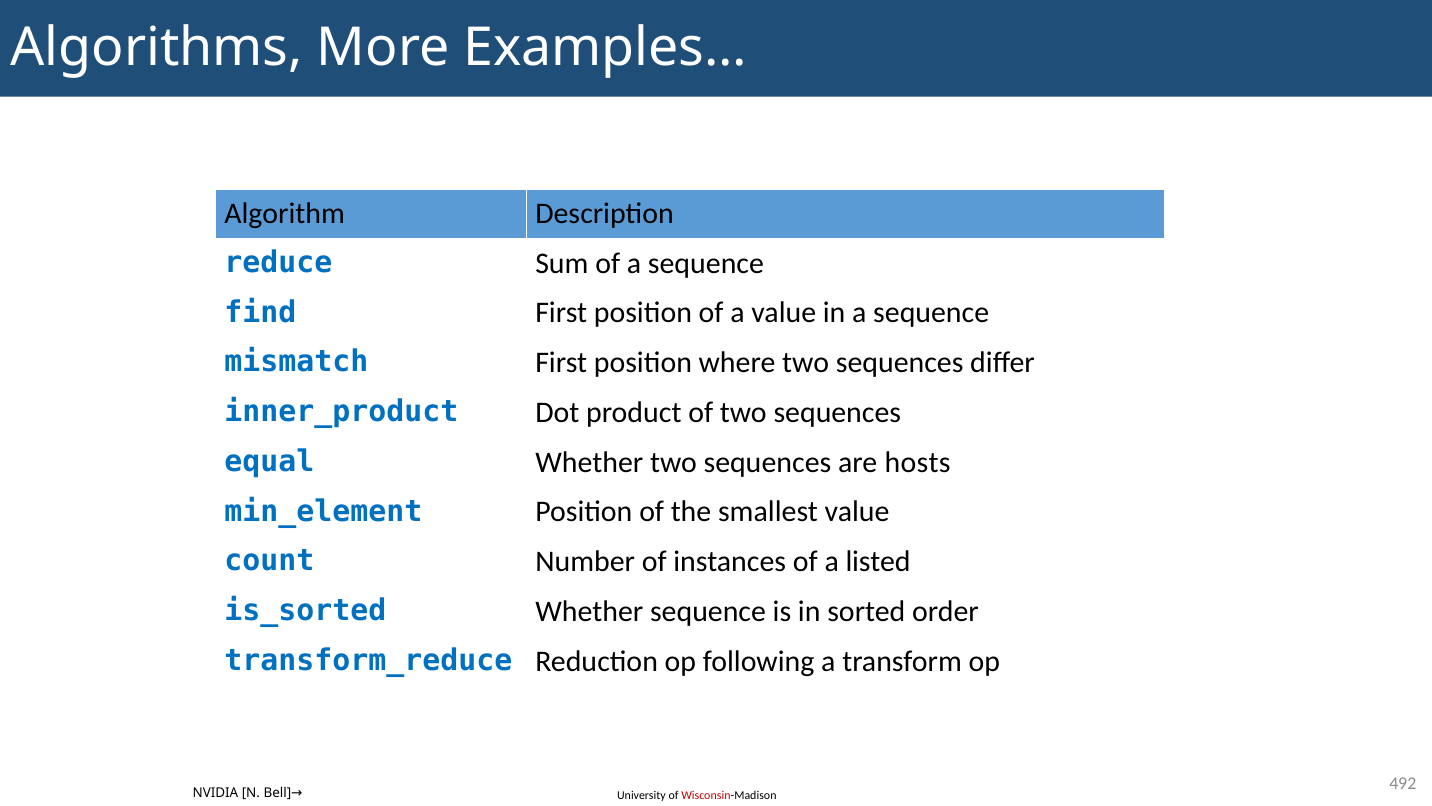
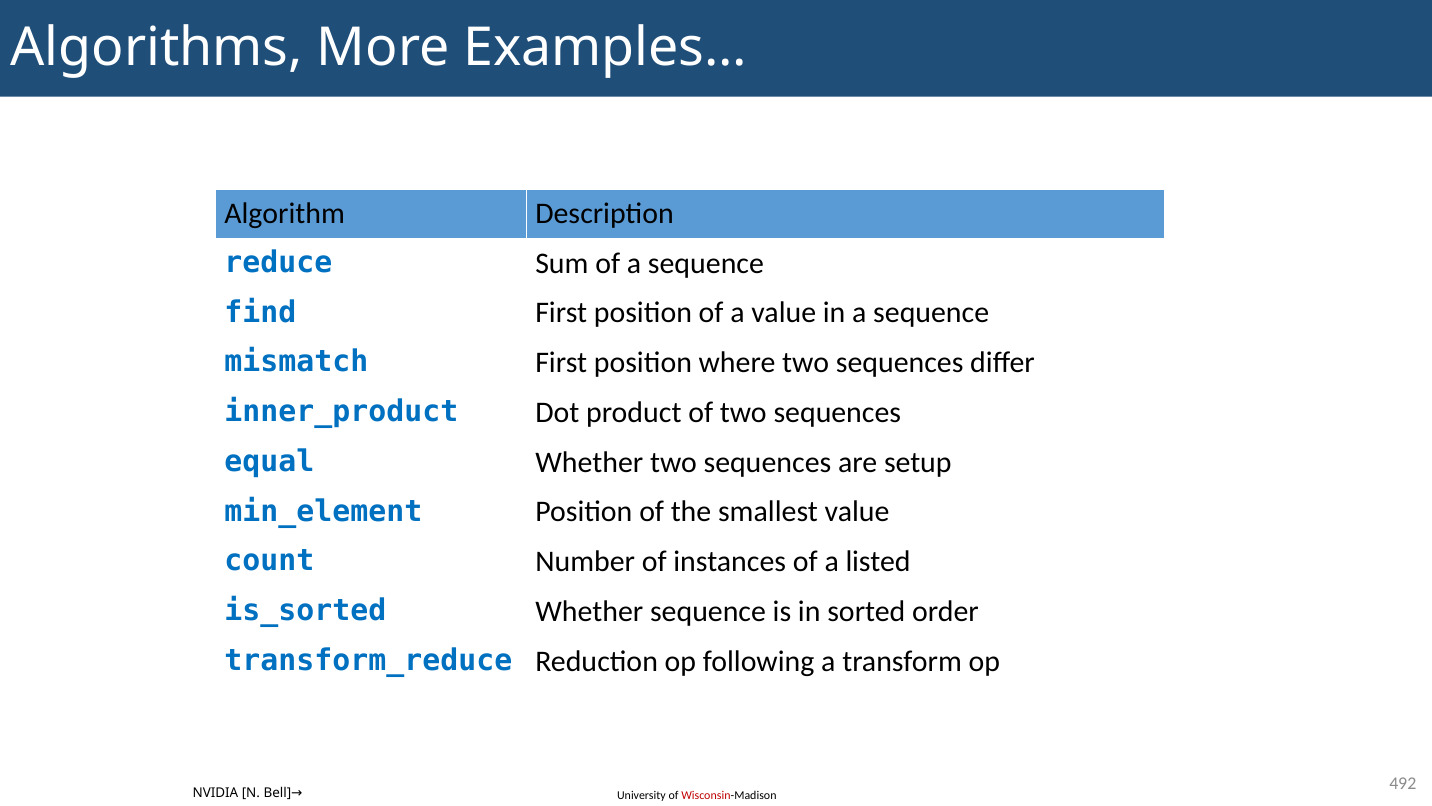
hosts: hosts -> setup
